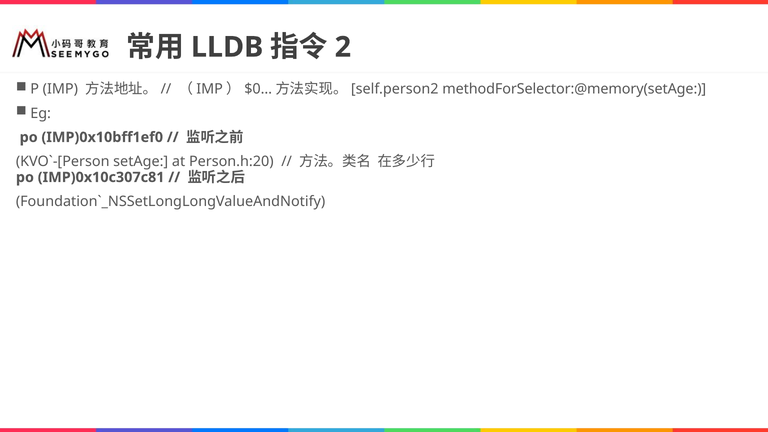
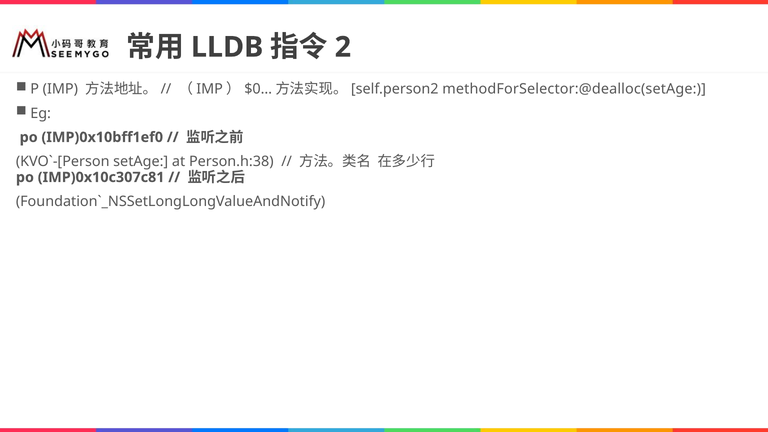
methodForSelector:@memory(setAge: methodForSelector:@memory(setAge -> methodForSelector:@dealloc(setAge
Person.h:20: Person.h:20 -> Person.h:38
